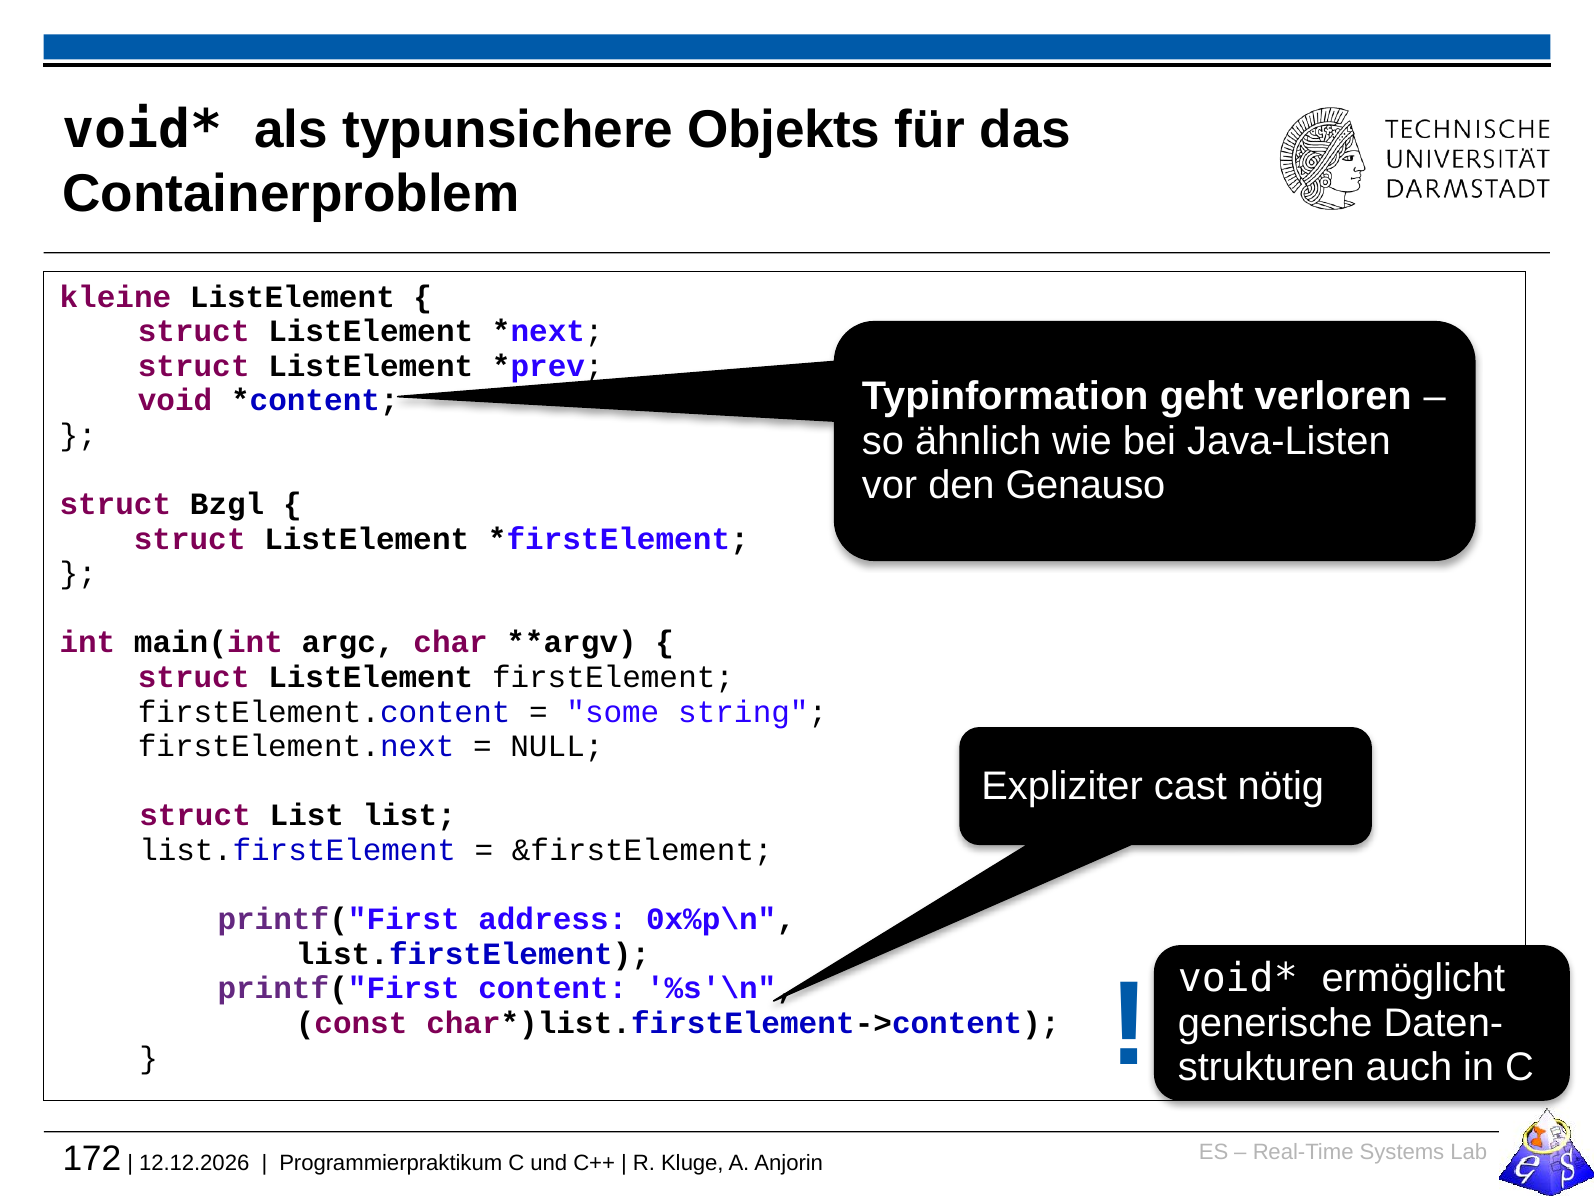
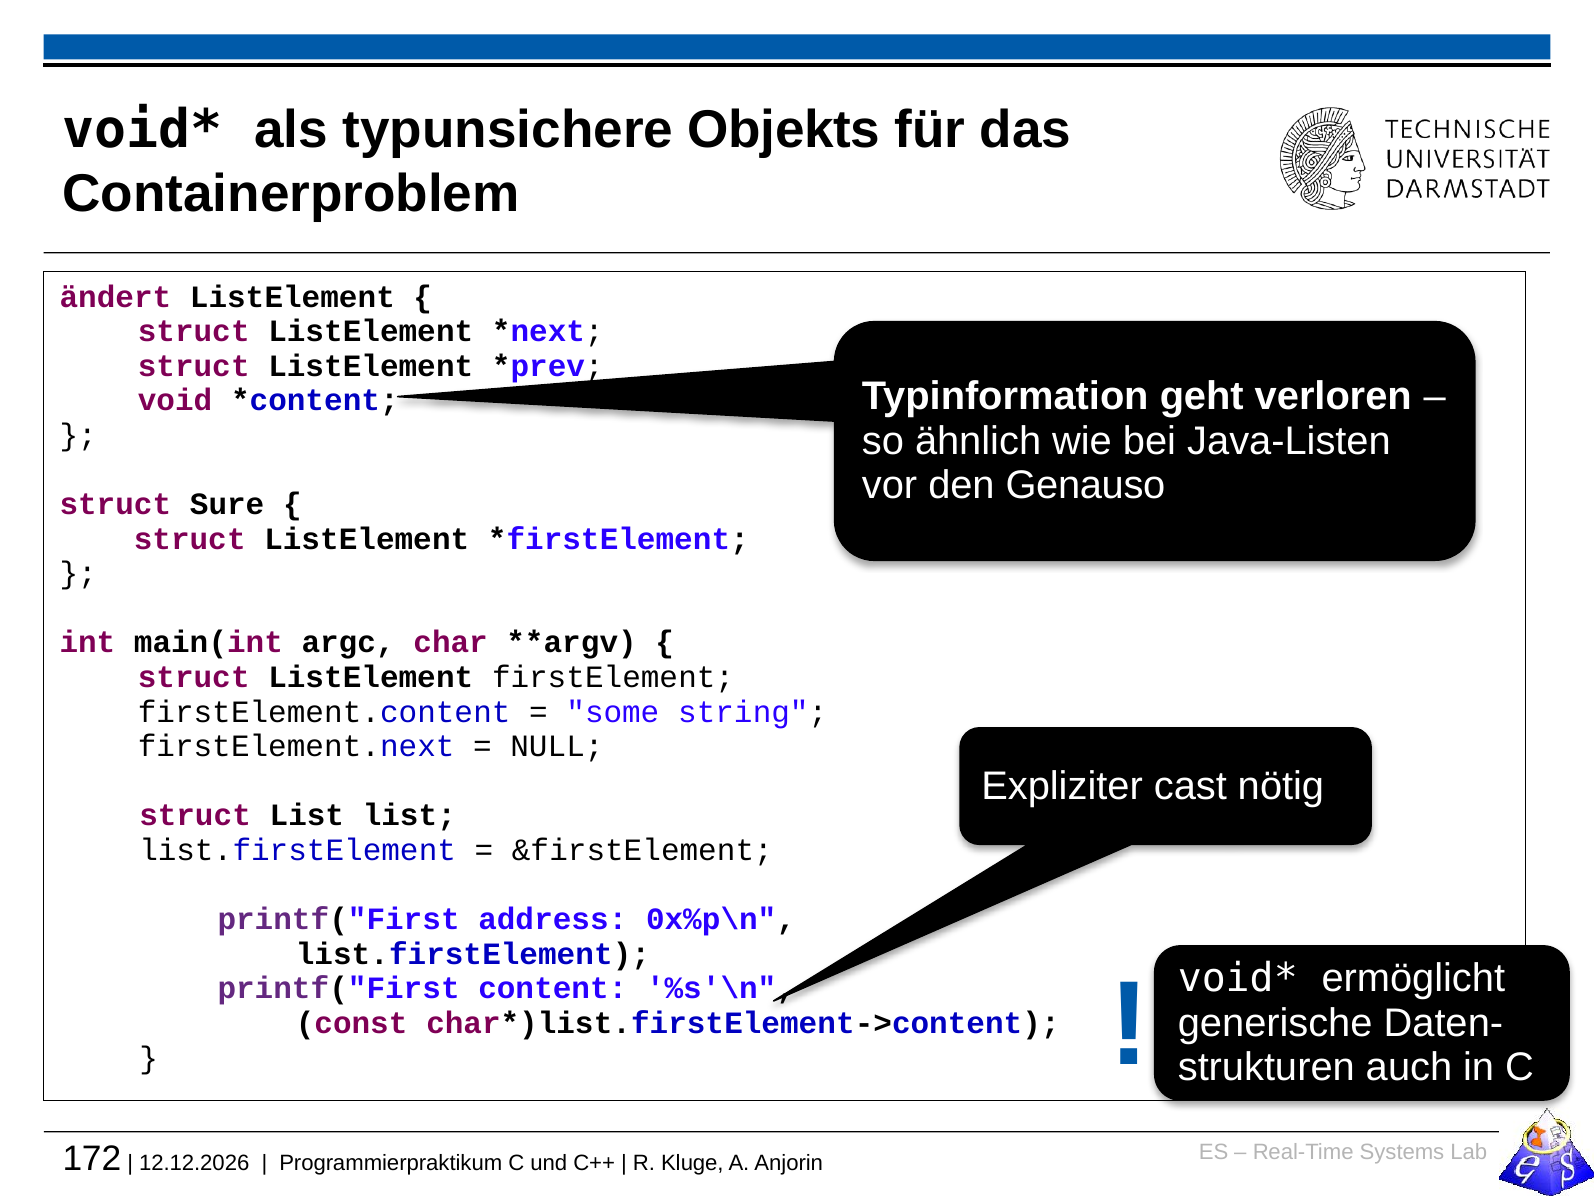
kleine: kleine -> ändert
Bzgl: Bzgl -> Sure
